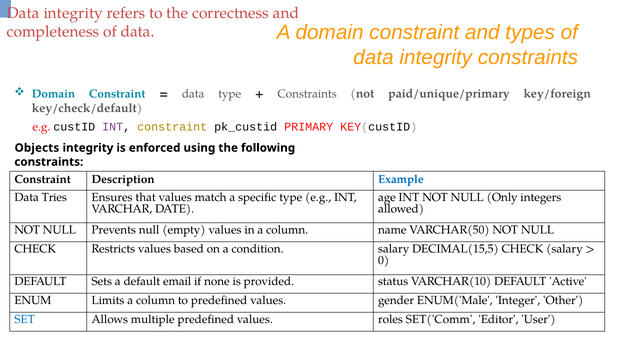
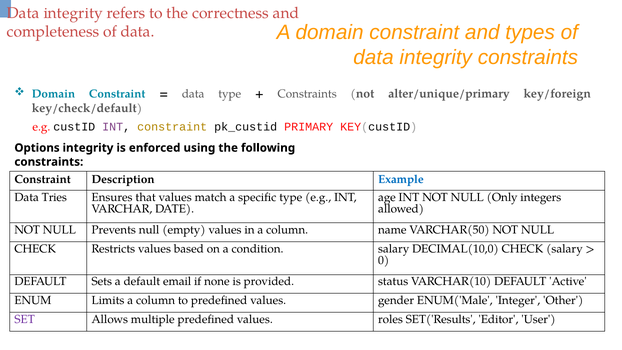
paid/unique/primary: paid/unique/primary -> alter/unique/primary
Objects: Objects -> Options
DECIMAL(15,5: DECIMAL(15,5 -> DECIMAL(10,0
SET colour: blue -> purple
SET('Comm: SET('Comm -> SET('Results
